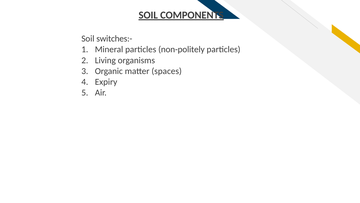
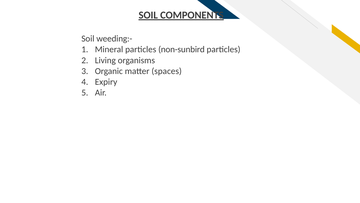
switches:-: switches:- -> weeding:-
non-politely: non-politely -> non-sunbird
